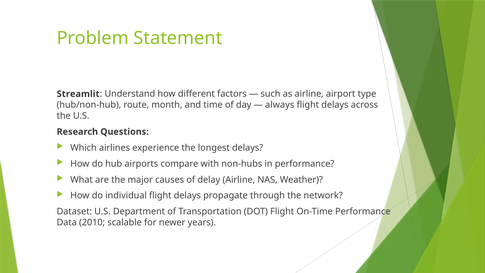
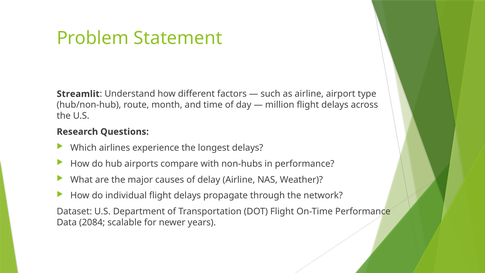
always: always -> million
2010: 2010 -> 2084
